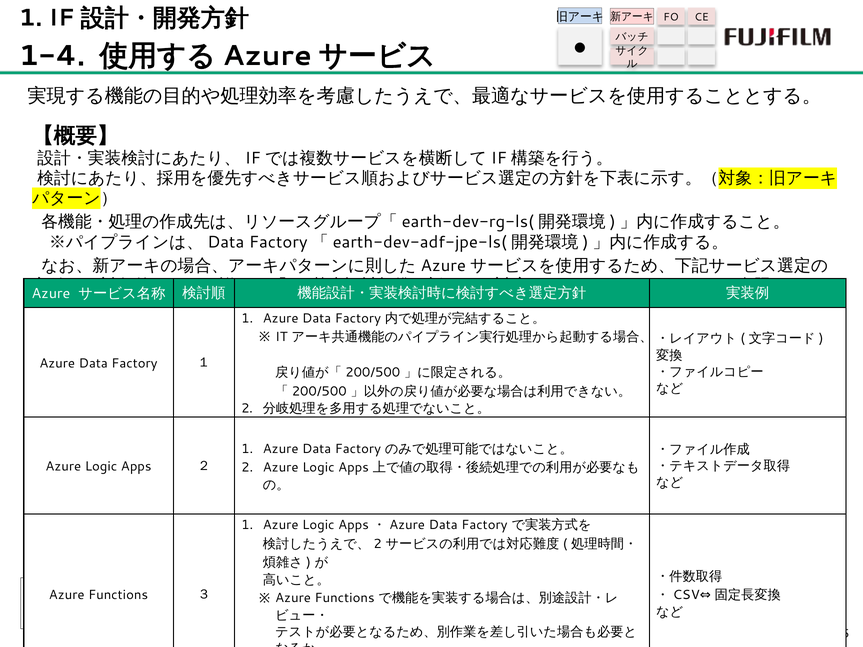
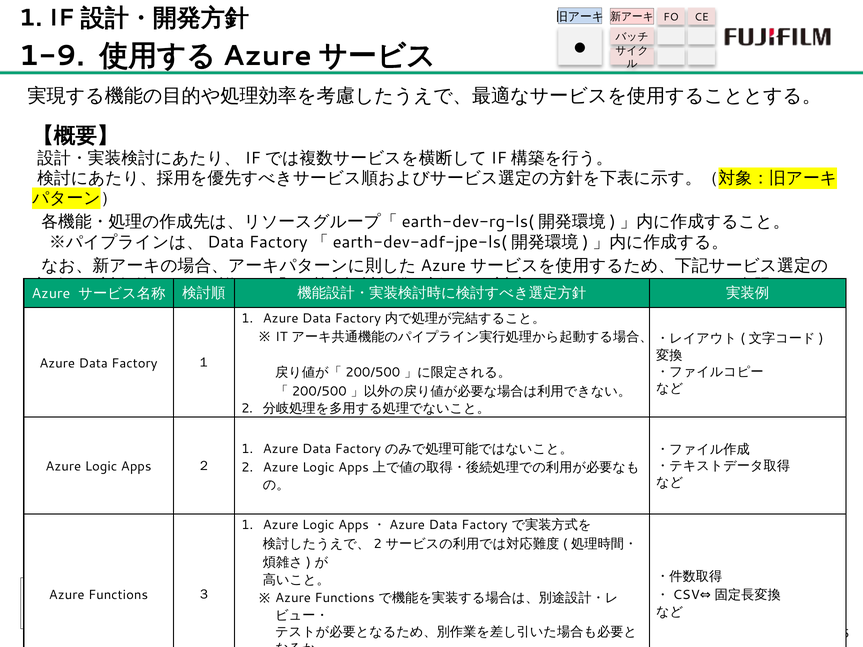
1-4: 1-4 -> 1-9
